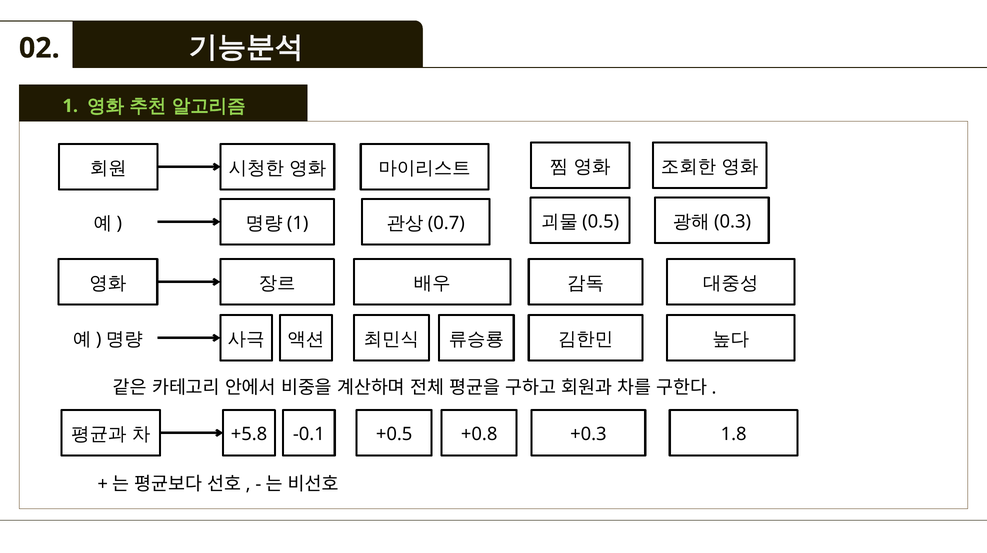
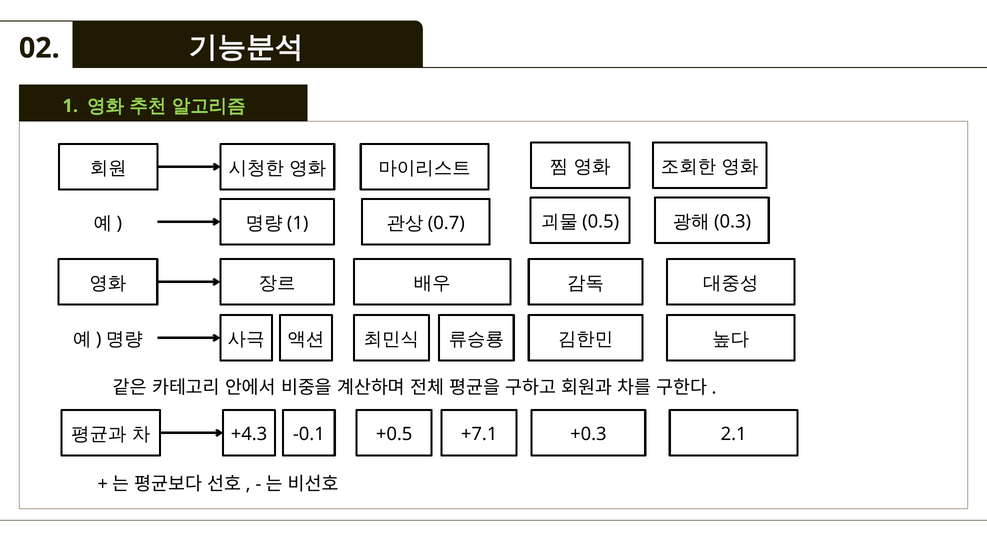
+5.8: +5.8 -> +4.3
+0.8: +0.8 -> +7.1
1.8: 1.8 -> 2.1
